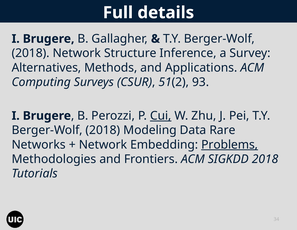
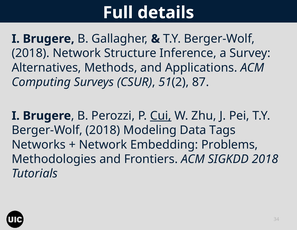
93: 93 -> 87
Rare: Rare -> Tags
Problems underline: present -> none
